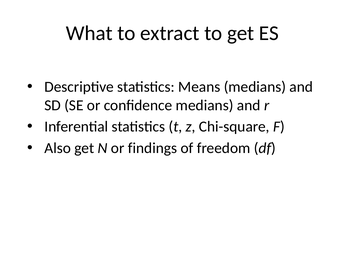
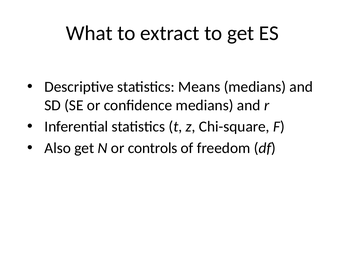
findings: findings -> controls
